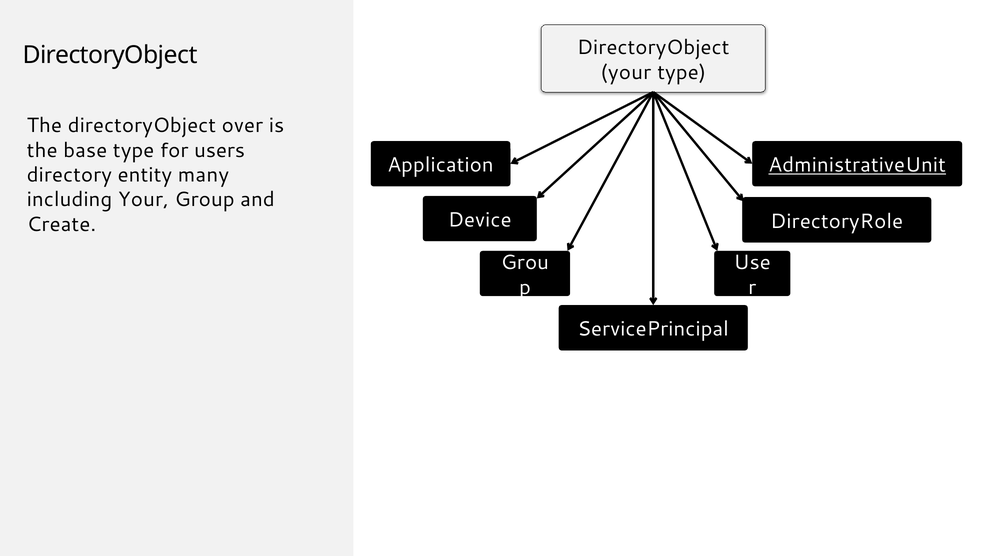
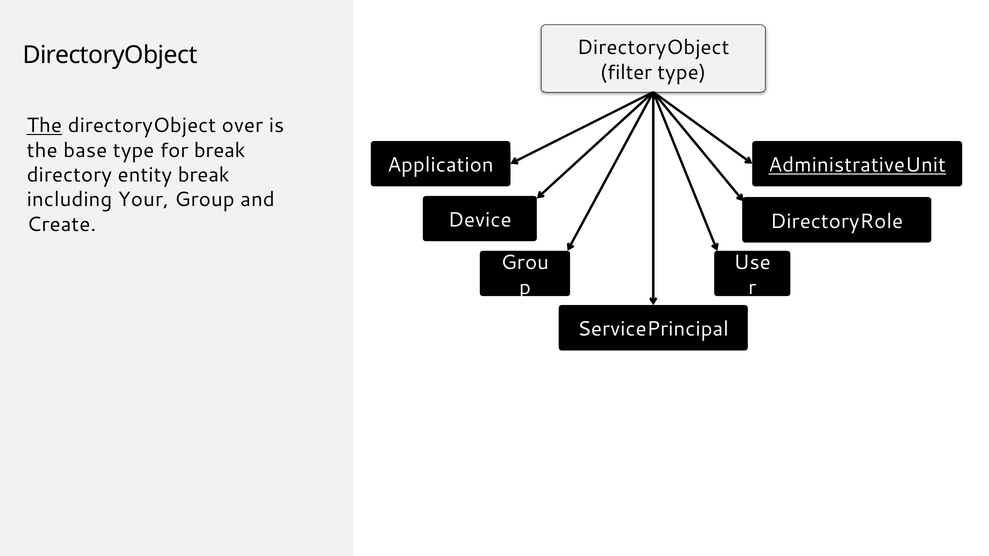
your at (626, 72): your -> filter
The at (44, 126) underline: none -> present
for users: users -> break
entity many: many -> break
